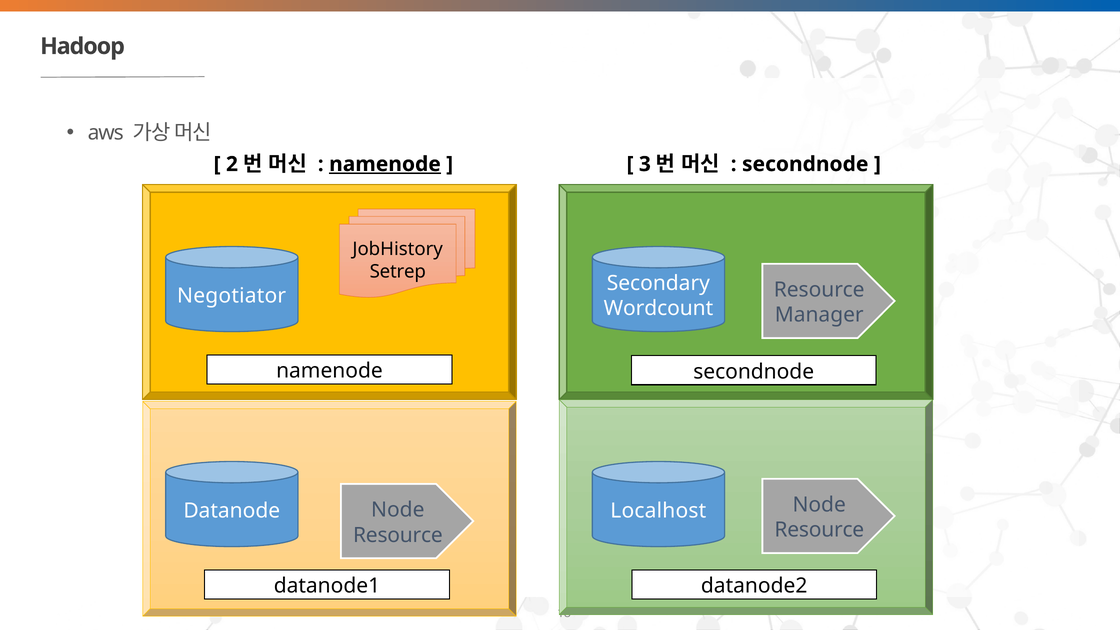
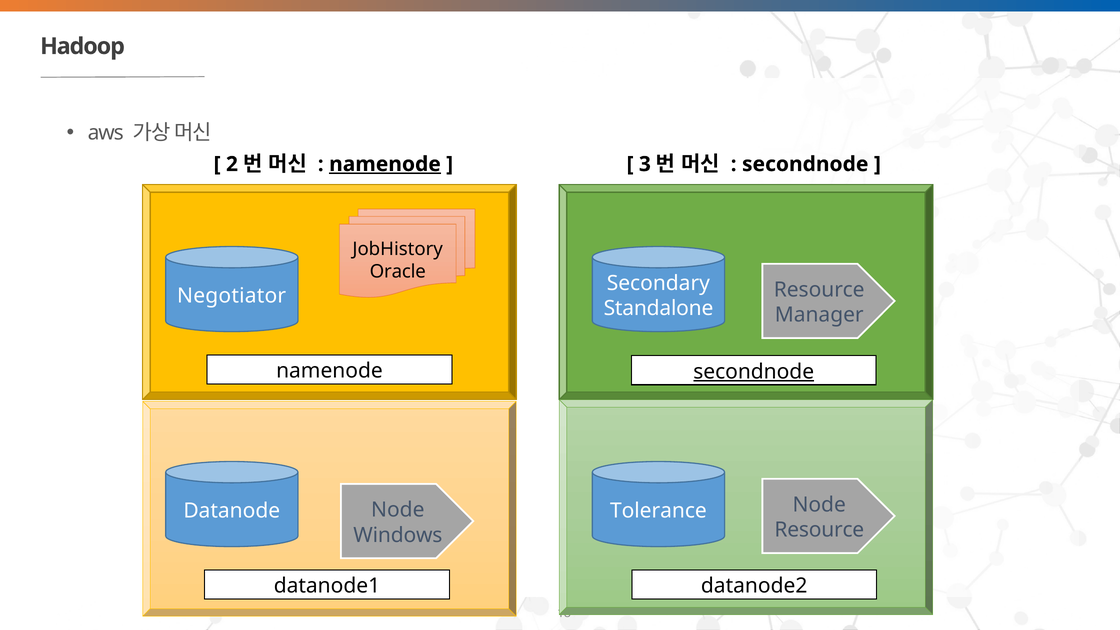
Setrep: Setrep -> Oracle
Wordcount: Wordcount -> Standalone
secondnode at (754, 372) underline: none -> present
Localhost: Localhost -> Tolerance
Resource at (398, 535): Resource -> Windows
